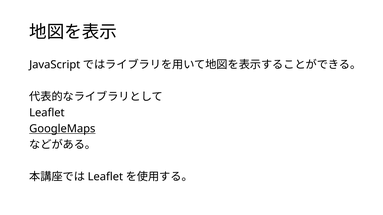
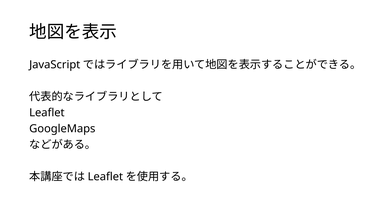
GoogleMaps underline: present -> none
